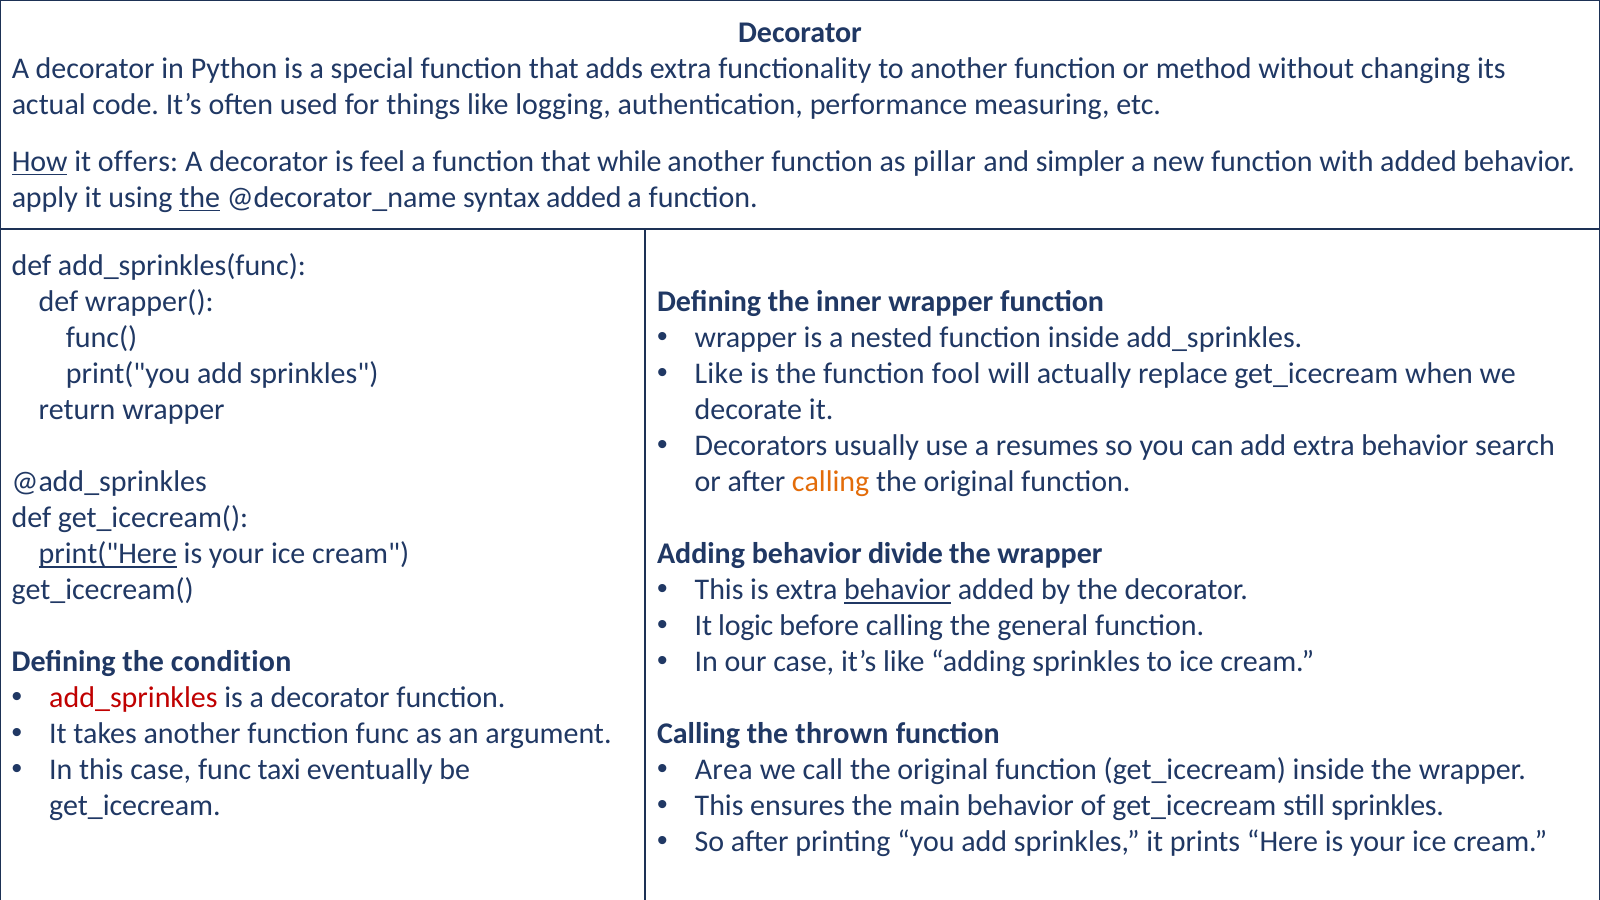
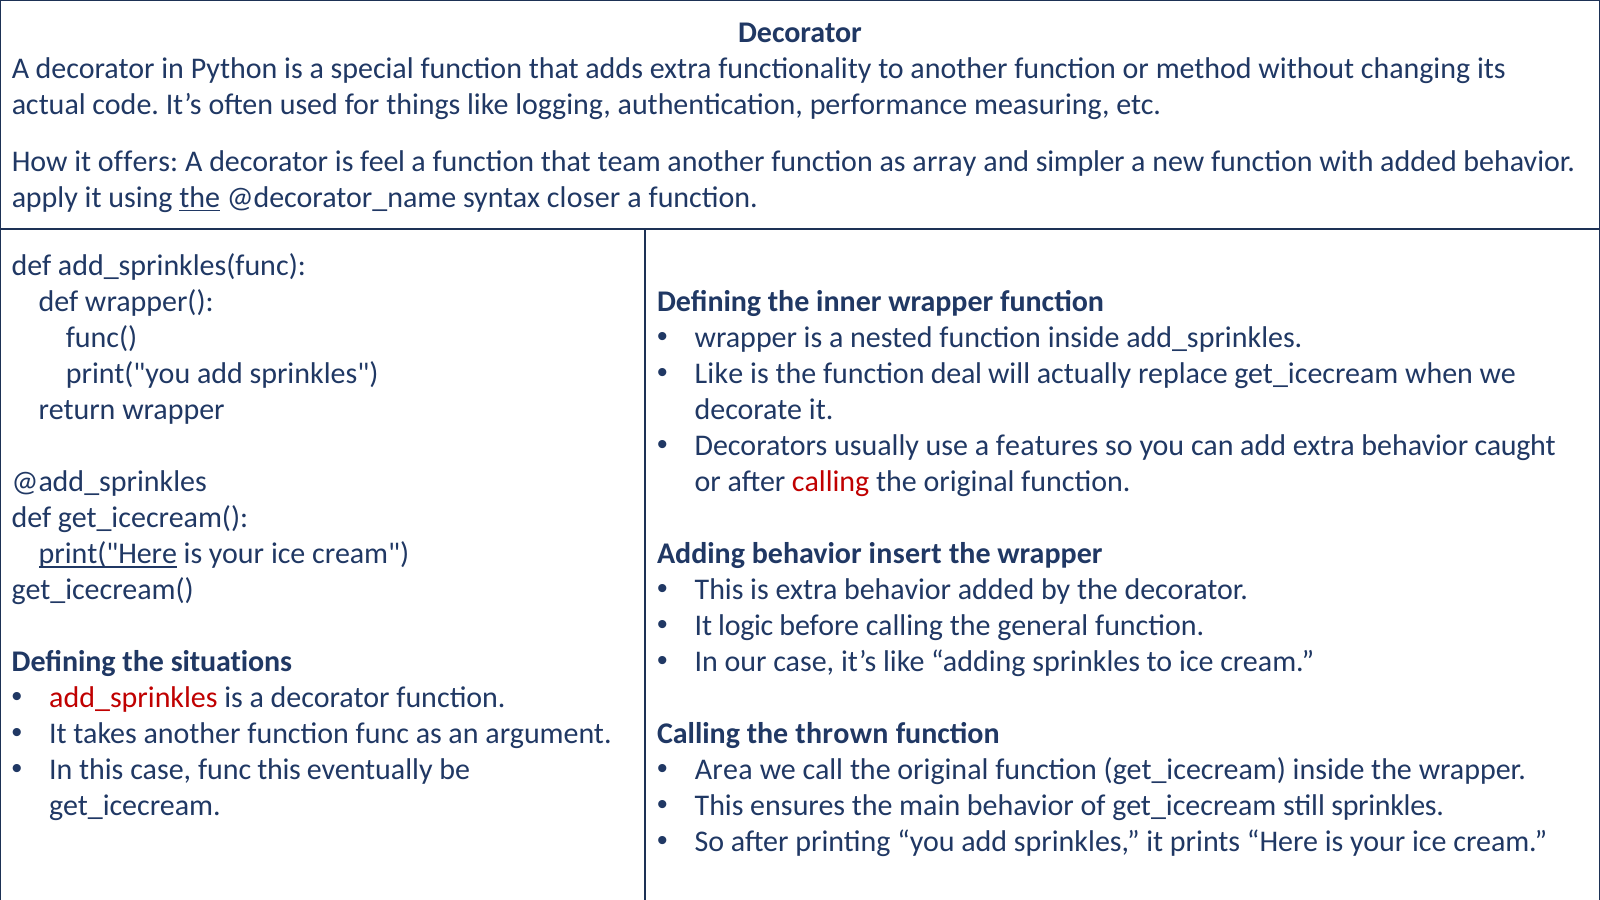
How underline: present -> none
while: while -> team
pillar: pillar -> array
syntax added: added -> closer
fool: fool -> deal
resumes: resumes -> features
search: search -> caught
calling at (831, 482) colour: orange -> red
divide: divide -> insert
behavior at (898, 590) underline: present -> none
condition: condition -> situations
func taxi: taxi -> this
